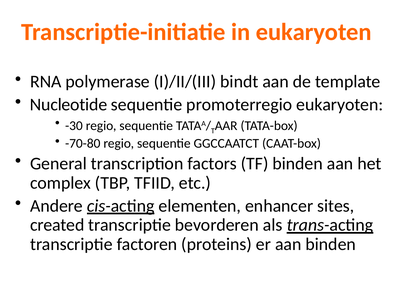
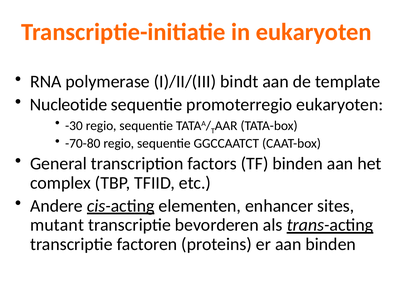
created: created -> mutant
